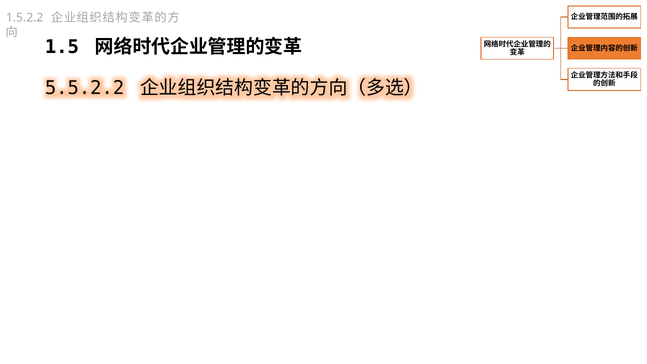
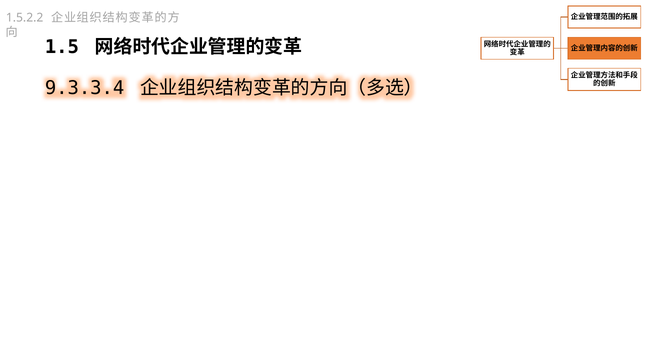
5.5.2.2: 5.5.2.2 -> 9.3.3.4
